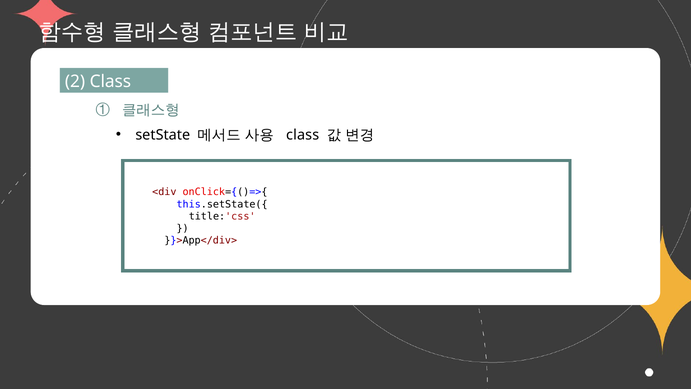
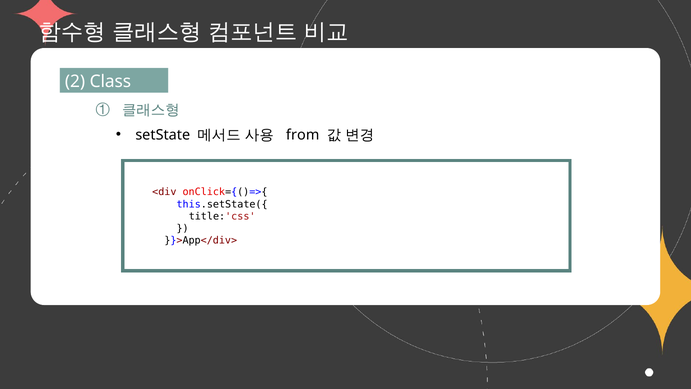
class at (303, 135): class -> from
